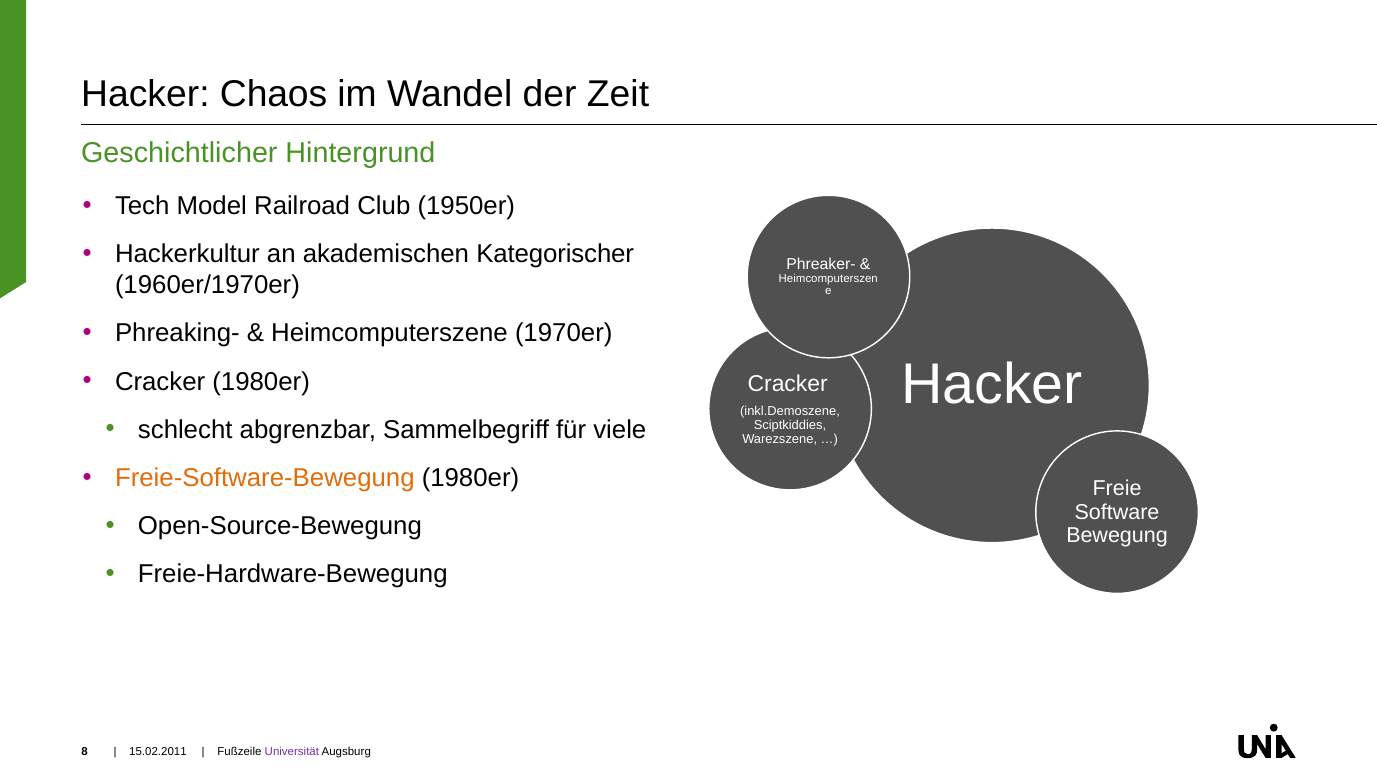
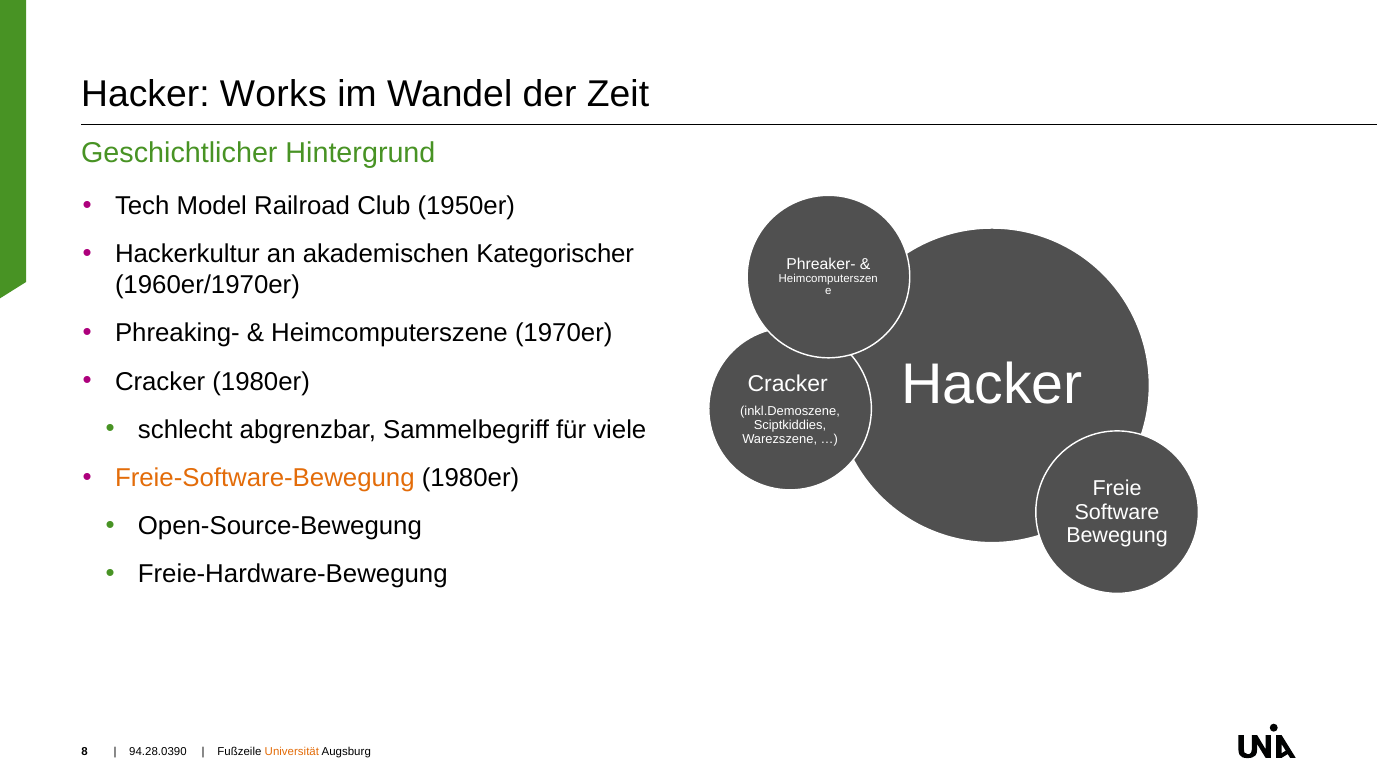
Chaos: Chaos -> Works
15.02.2011: 15.02.2011 -> 94.28.0390
Universität colour: purple -> orange
